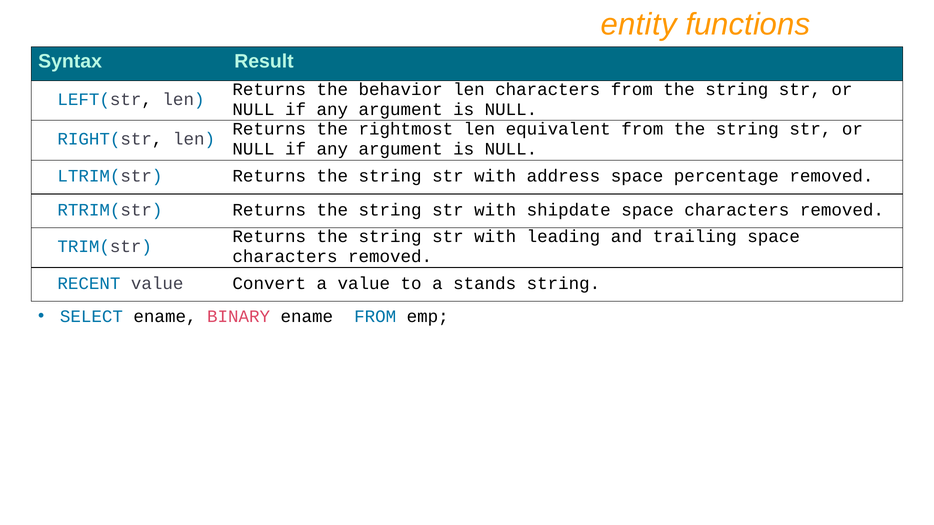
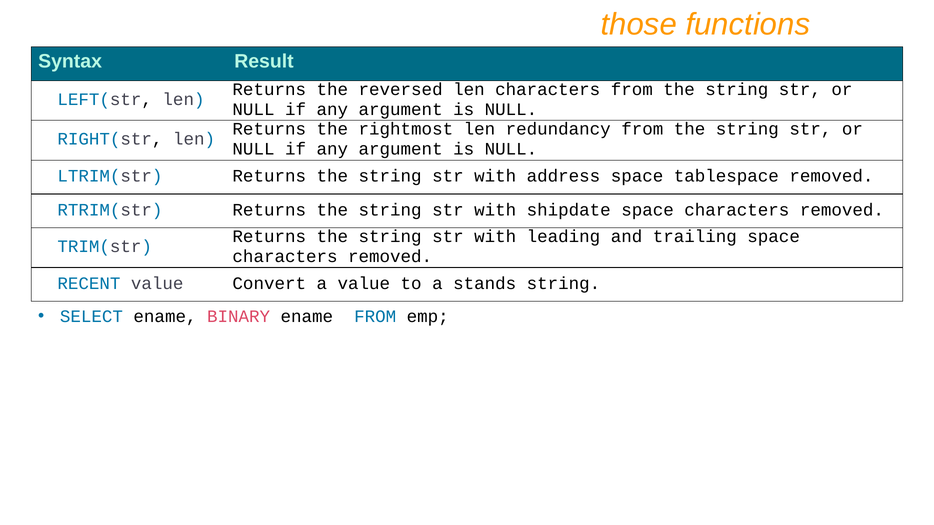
entity: entity -> those
behavior: behavior -> reversed
equivalent: equivalent -> redundancy
percentage: percentage -> tablespace
